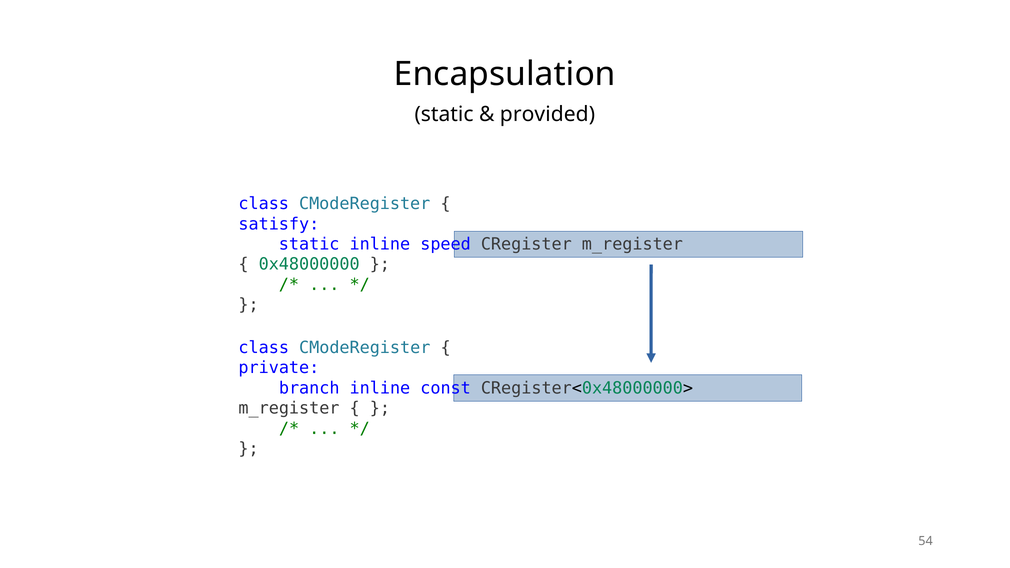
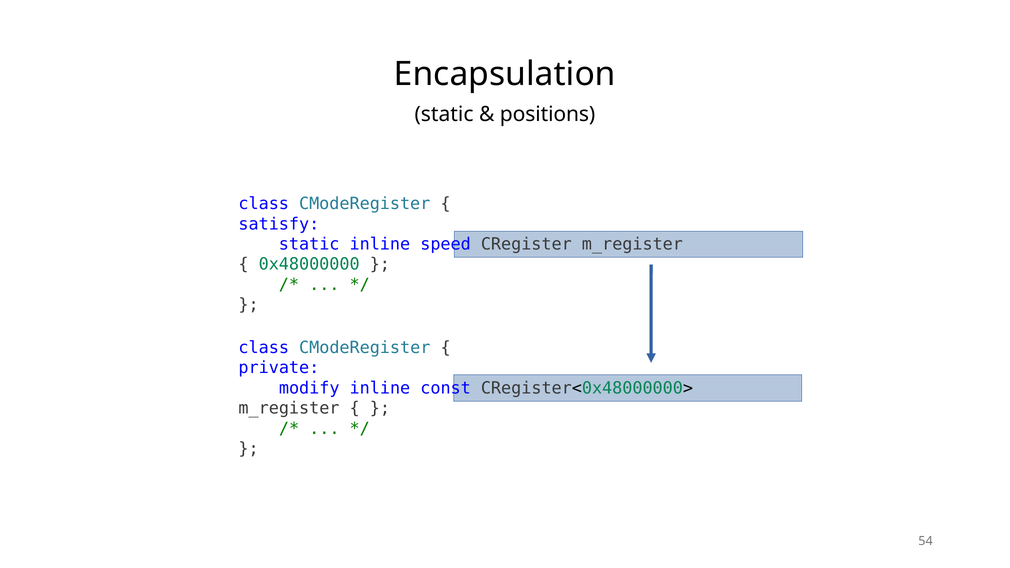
provided: provided -> positions
branch: branch -> modify
